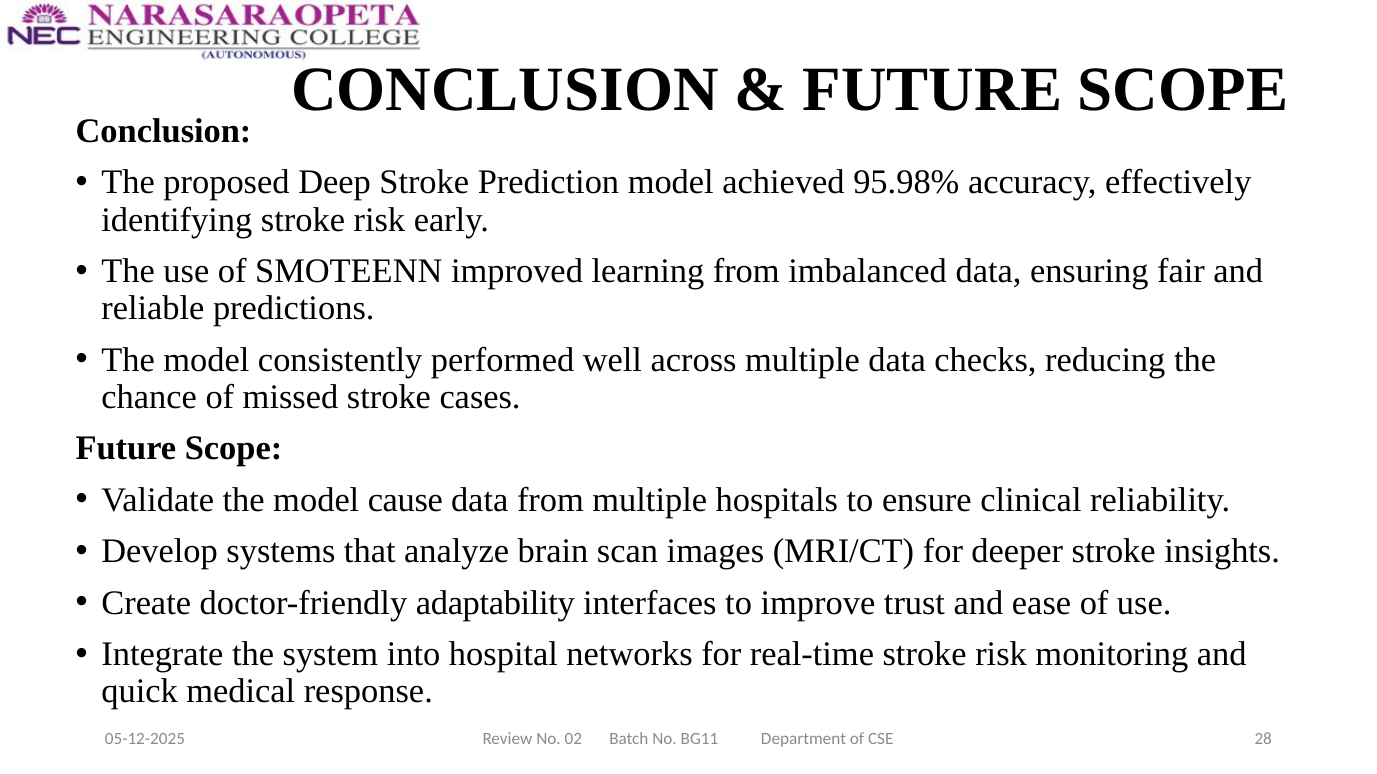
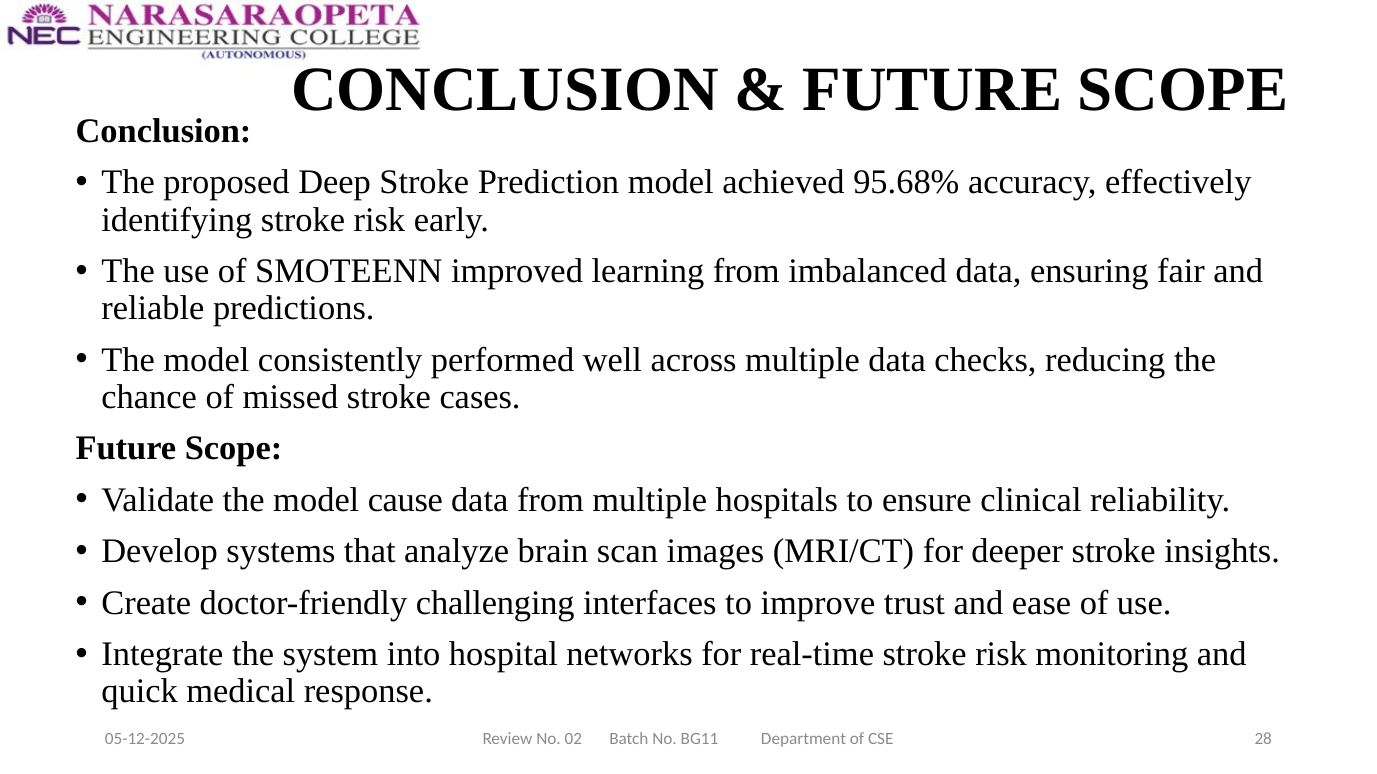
95.98%: 95.98% -> 95.68%
adaptability: adaptability -> challenging
